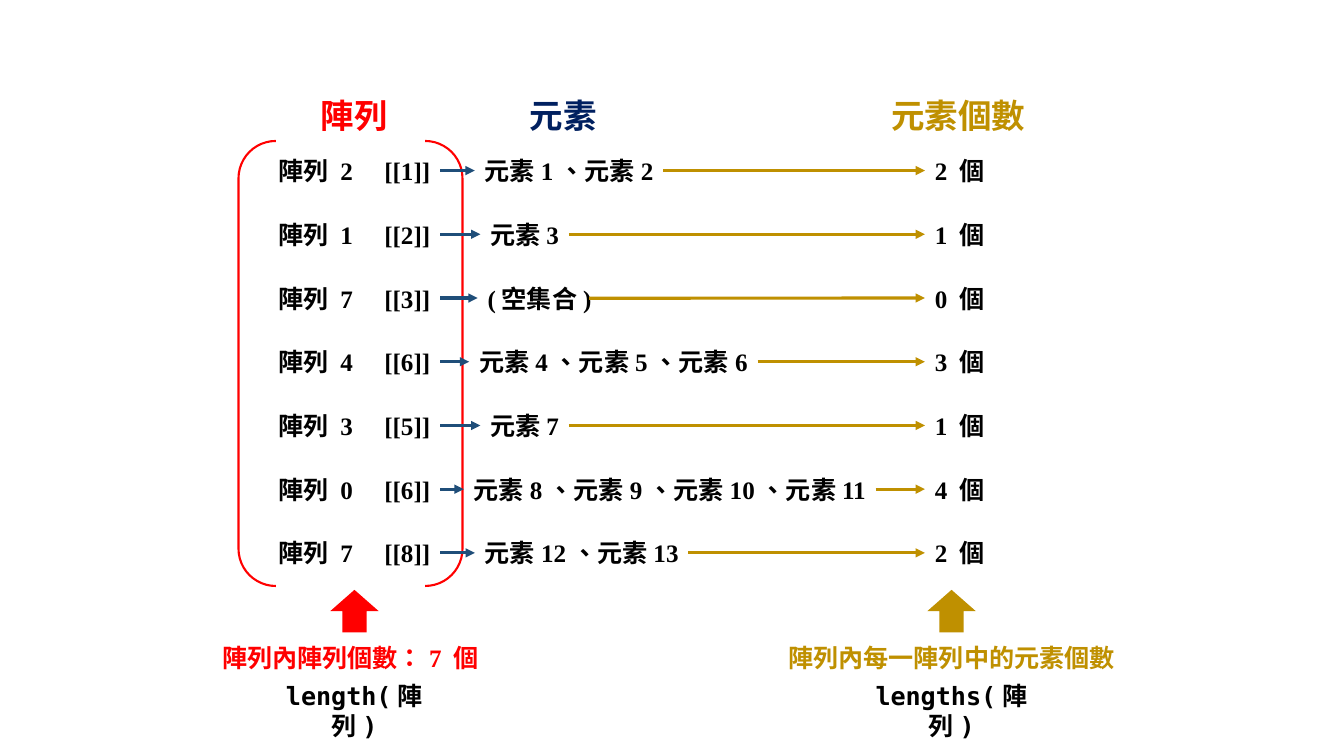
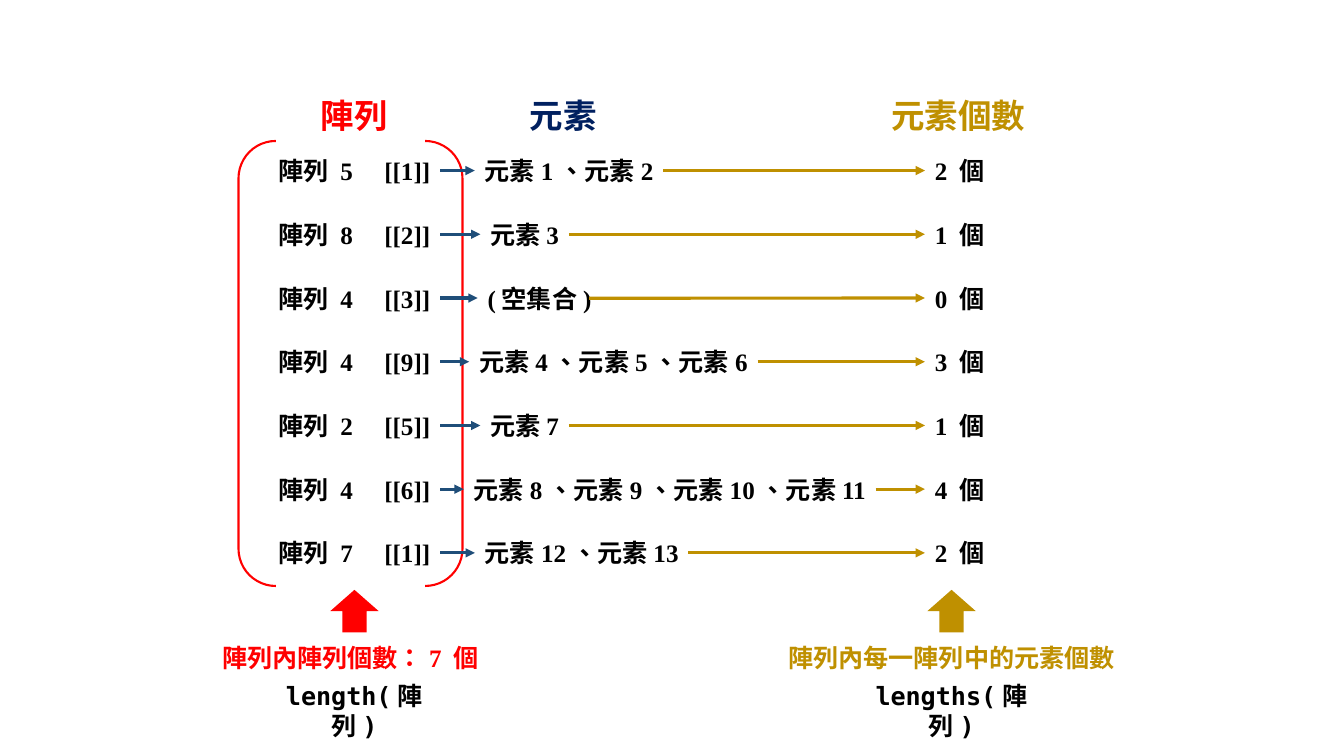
2 at (347, 172): 2 -> 5
1 at (347, 236): 1 -> 8
7 at (347, 300): 7 -> 4
4 6: 6 -> 9
3 at (347, 427): 3 -> 2
0 at (347, 491): 0 -> 4
7 8: 8 -> 1
